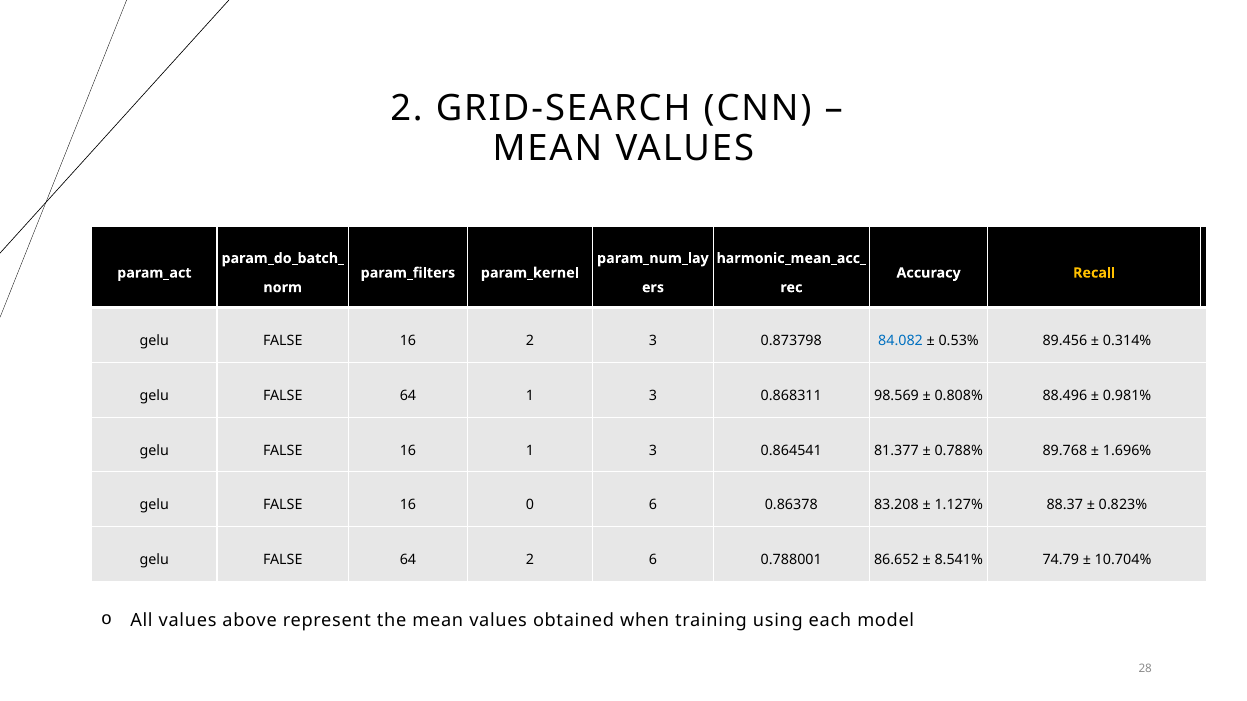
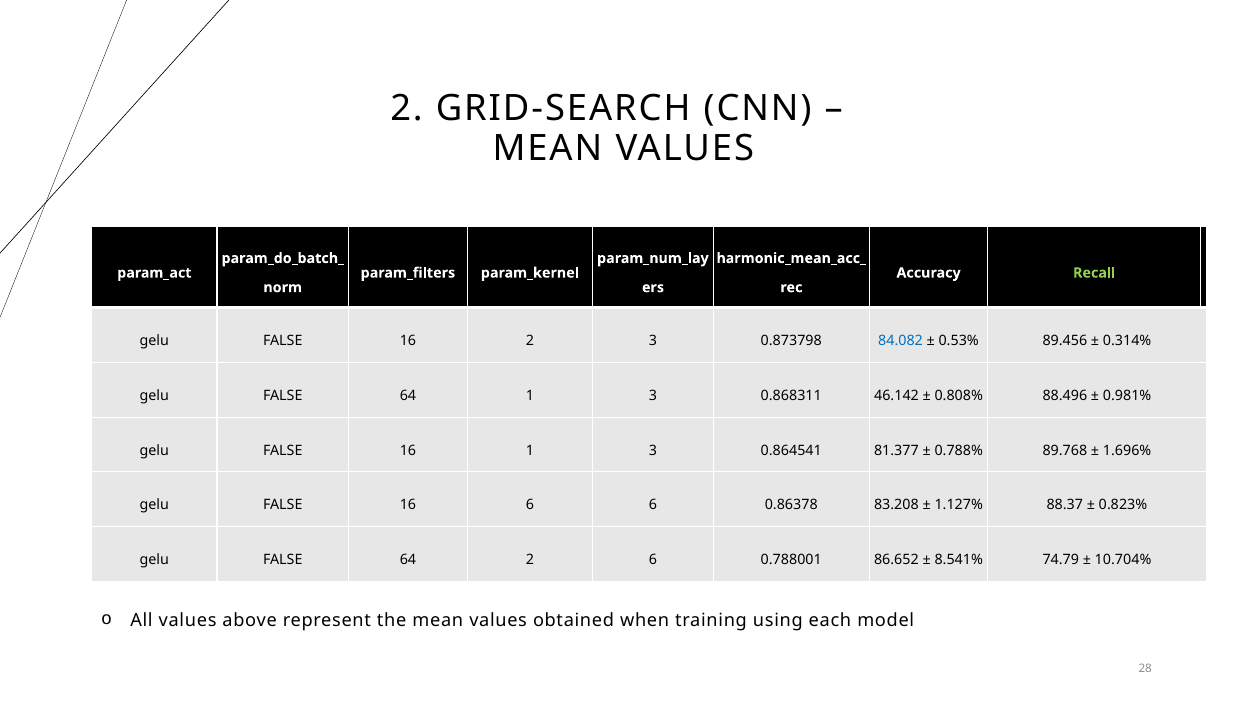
Recall colour: yellow -> light green
98.569: 98.569 -> 46.142
16 0: 0 -> 6
